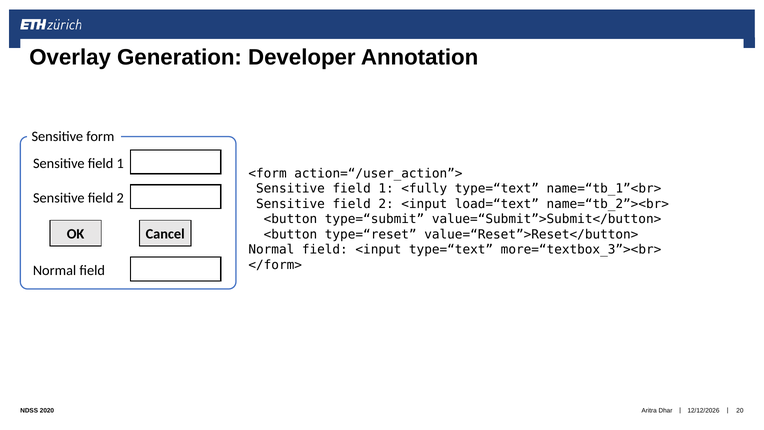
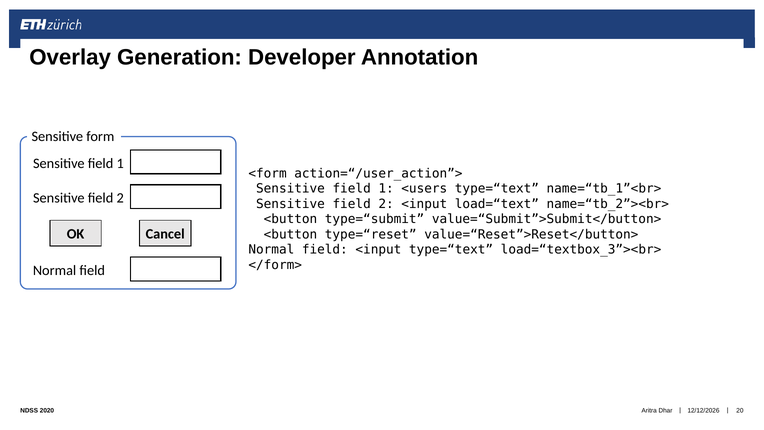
<fully: <fully -> <users
more=“textbox_3”><br>: more=“textbox_3”><br> -> load=“textbox_3”><br>
